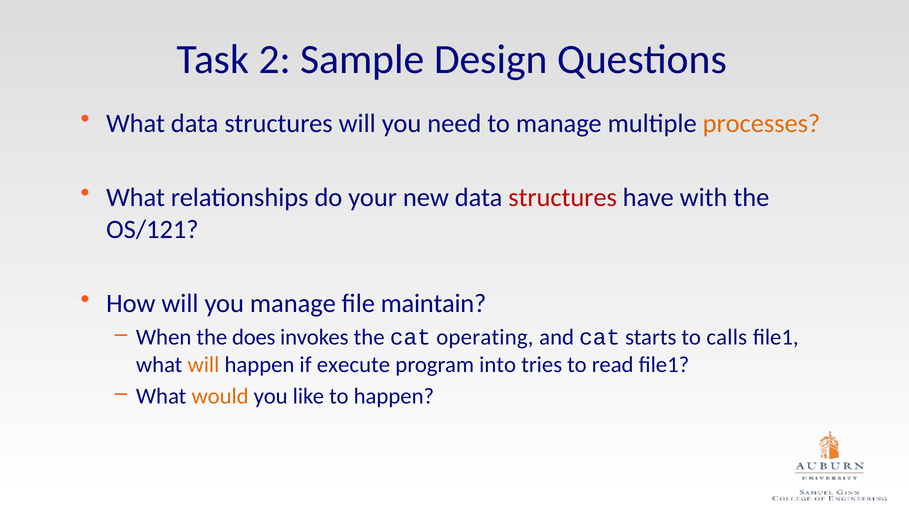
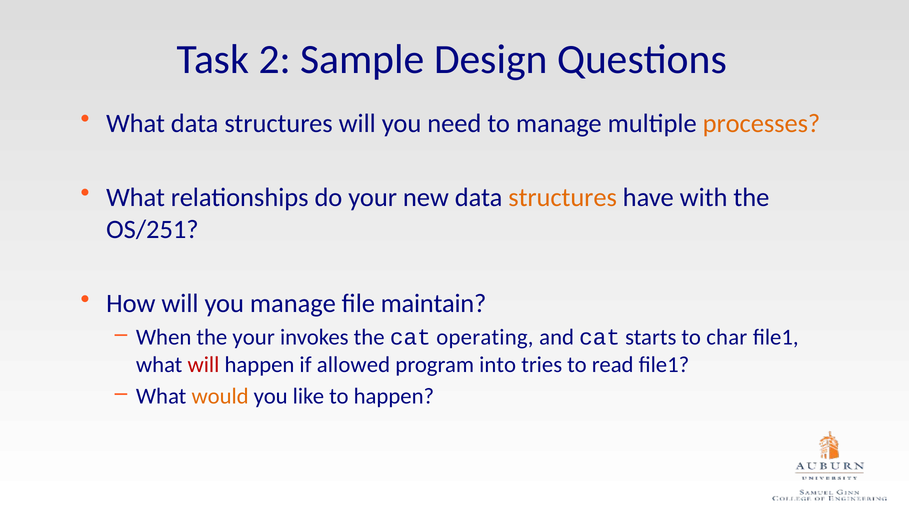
structures at (563, 198) colour: red -> orange
OS/121: OS/121 -> OS/251
the does: does -> your
calls: calls -> char
will at (203, 365) colour: orange -> red
execute: execute -> allowed
